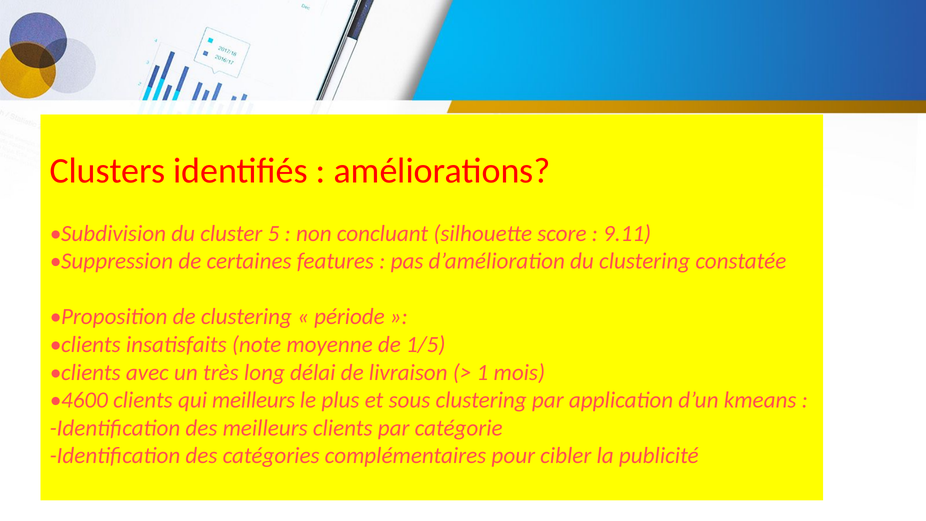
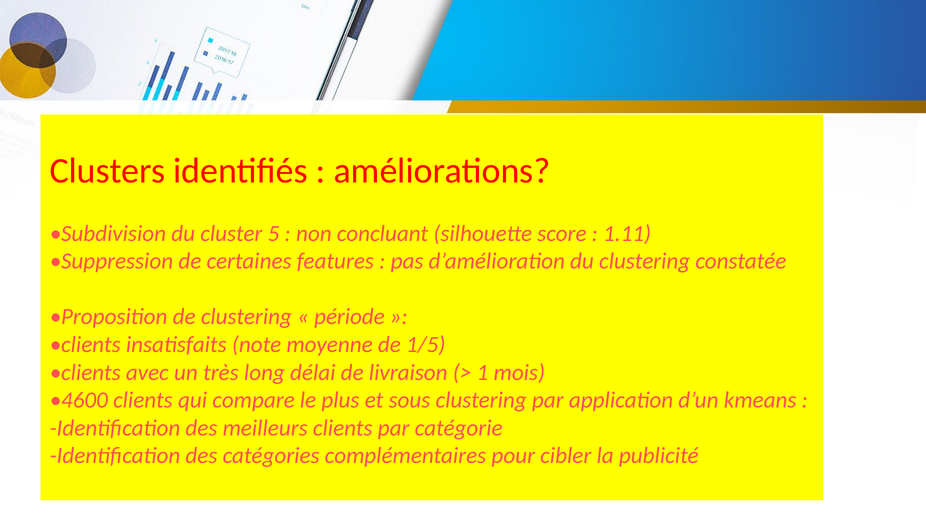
9.11: 9.11 -> 1.11
qui meilleurs: meilleurs -> compare
